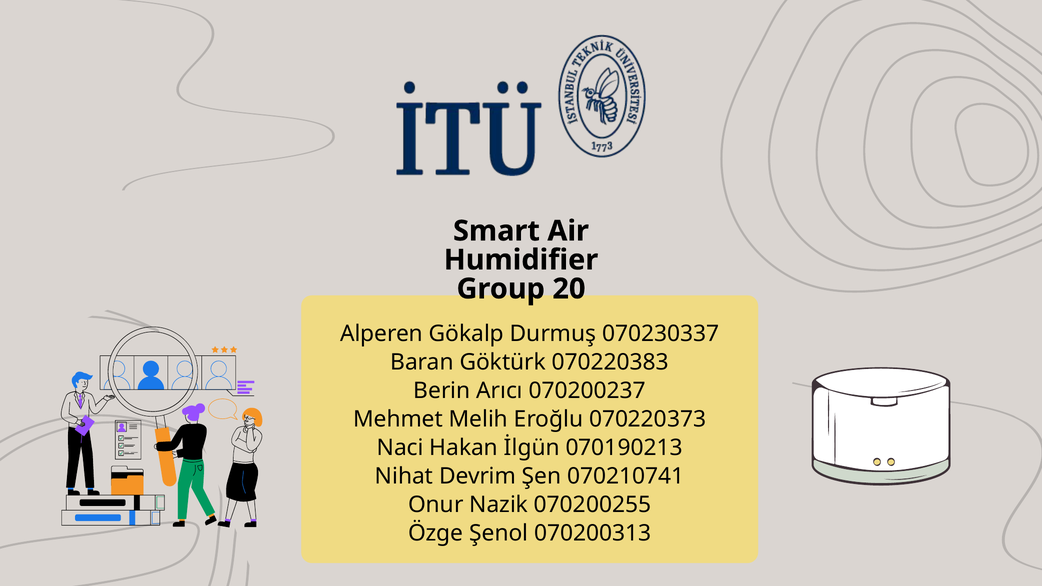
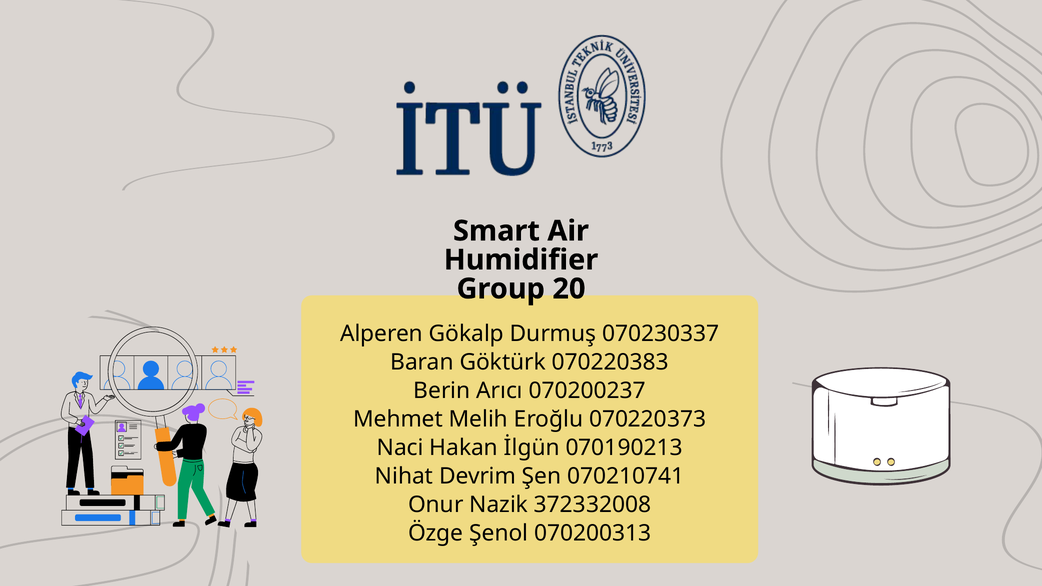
070200255: 070200255 -> 372332008
